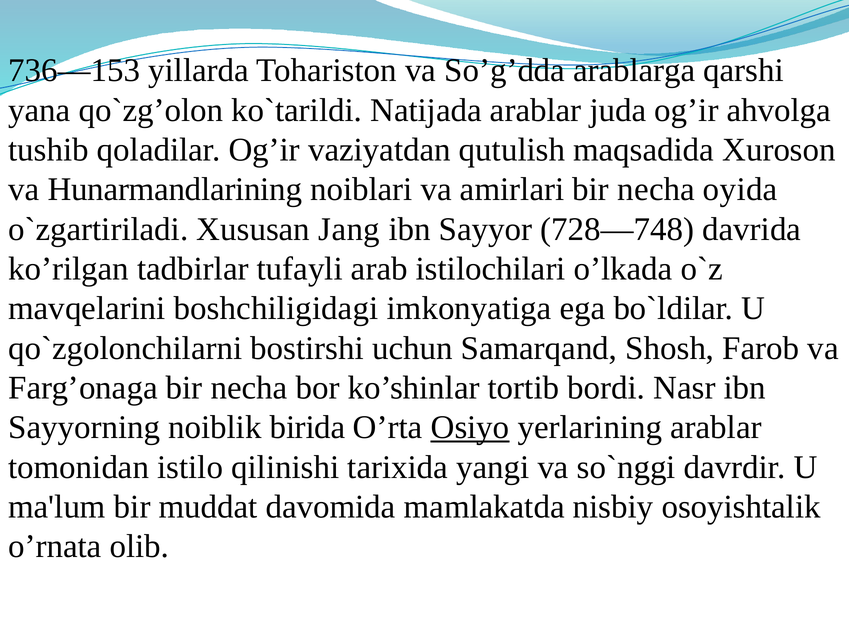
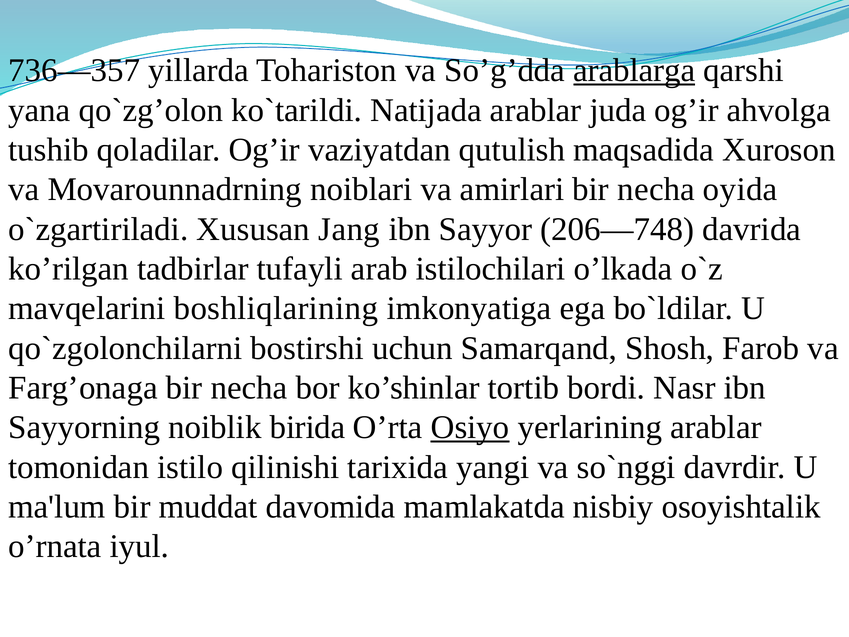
736—153: 736—153 -> 736—357
arablarga underline: none -> present
Hunarmandlarining: Hunarmandlarining -> Movarounnadrning
728—748: 728—748 -> 206—748
boshchiligidagi: boshchiligidagi -> boshliqlarining
olib: olib -> iyul
